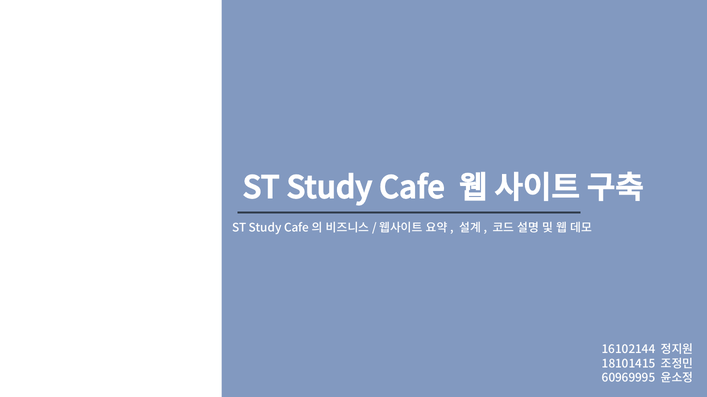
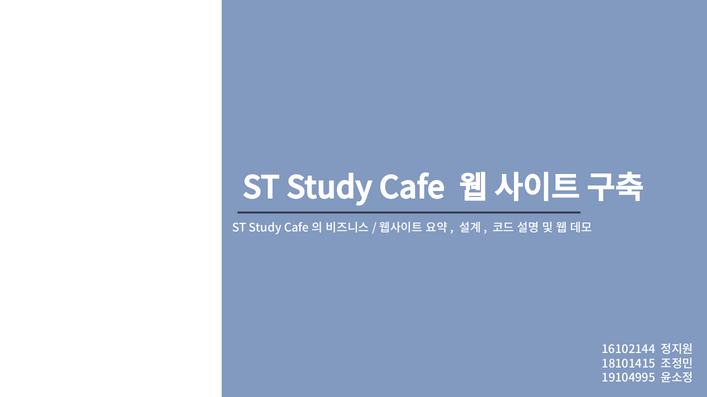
60969995: 60969995 -> 19104995
